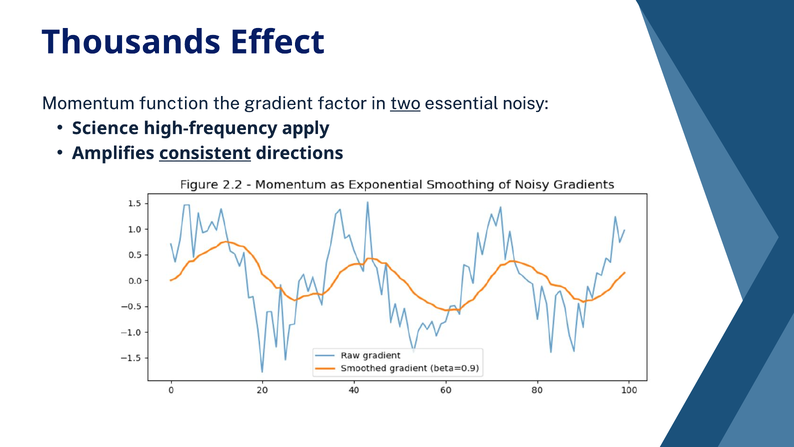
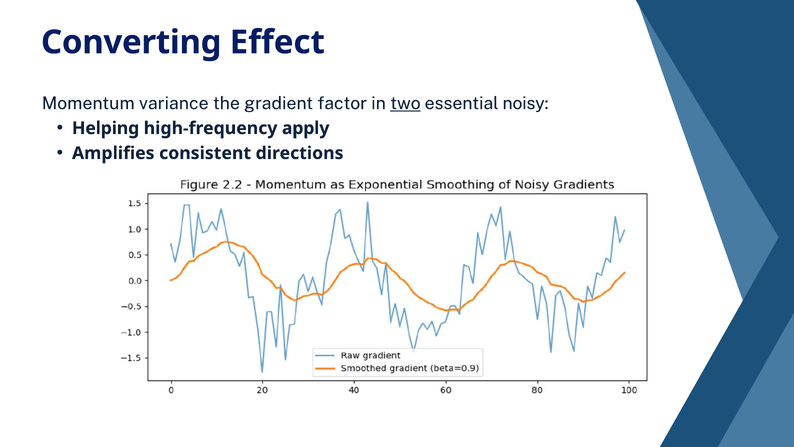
Thousands: Thousands -> Converting
function: function -> variance
Science: Science -> Helping
consistent underline: present -> none
